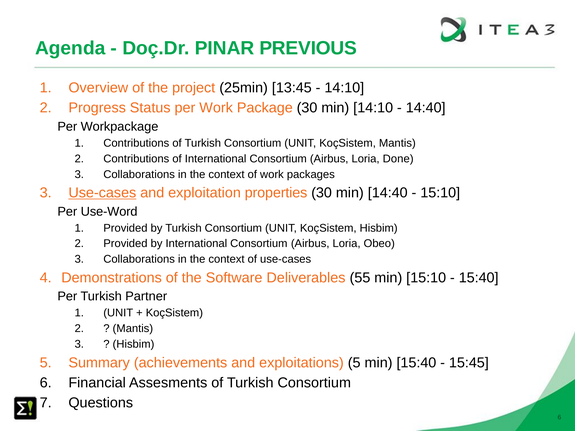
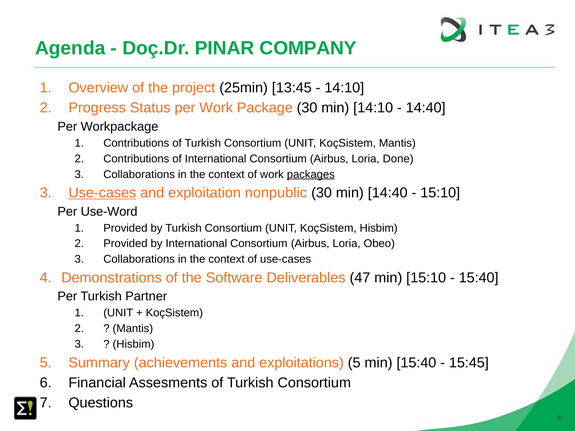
PREVIOUS: PREVIOUS -> COMPANY
packages underline: none -> present
properties: properties -> nonpublic
55: 55 -> 47
